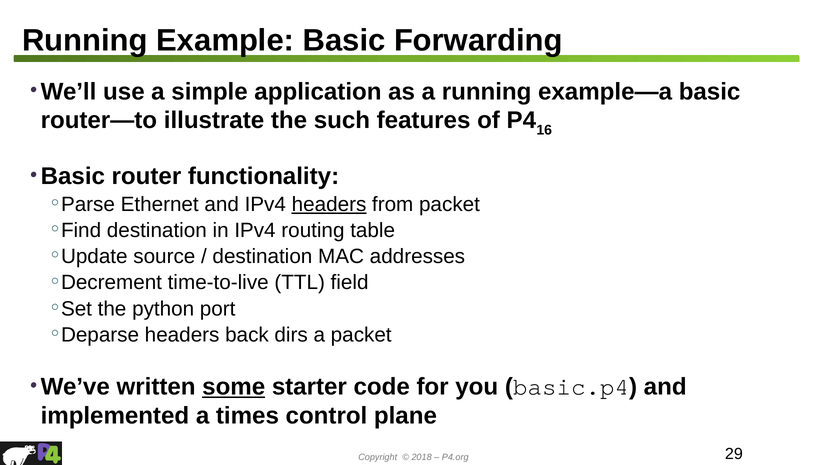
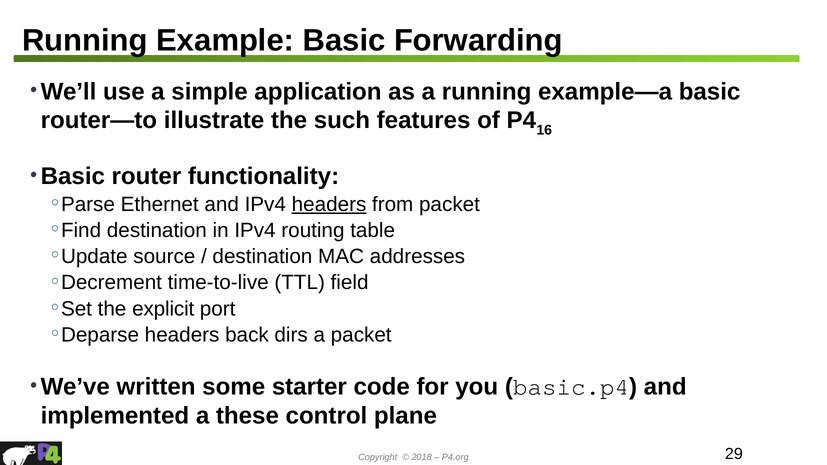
python: python -> explicit
some underline: present -> none
times: times -> these
